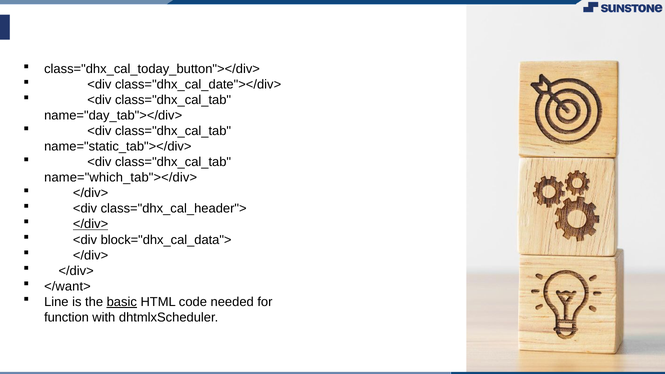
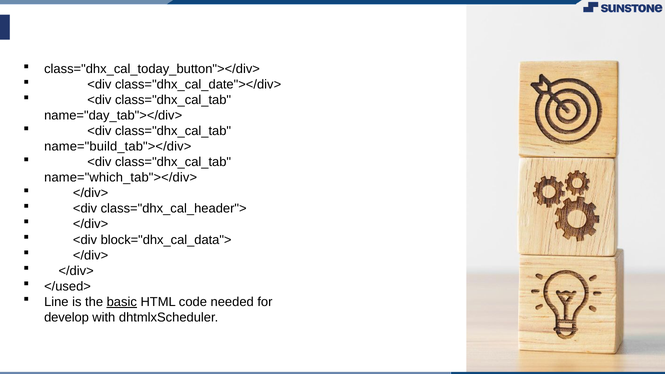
name="static_tab"></div>: name="static_tab"></div> -> name="build_tab"></div>
</div> at (91, 224) underline: present -> none
</want>: </want> -> </used>
function: function -> develop
